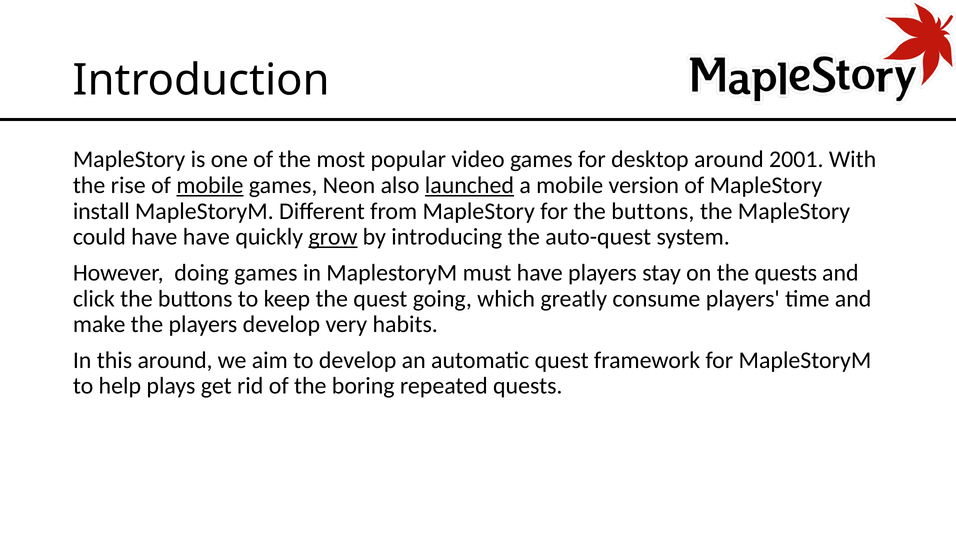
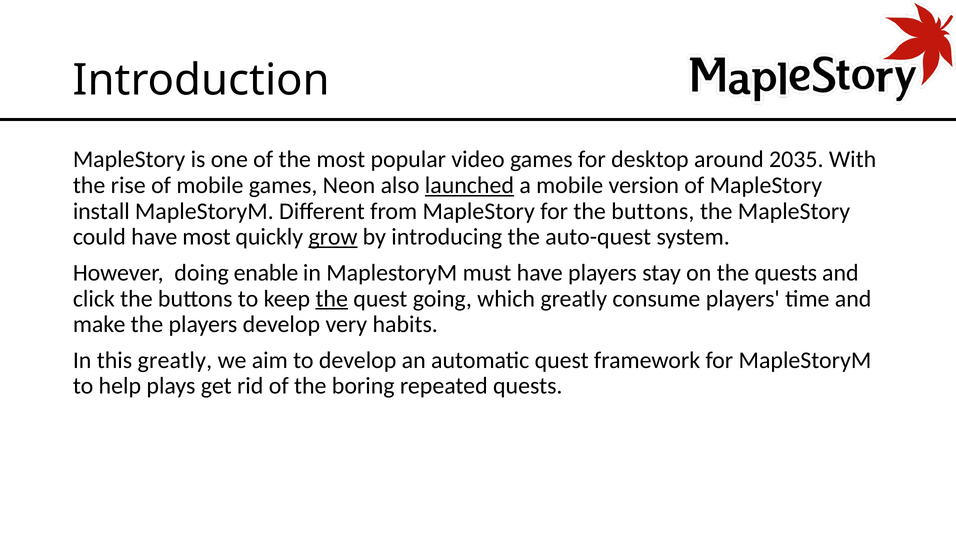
2001: 2001 -> 2035
mobile at (210, 185) underline: present -> none
have have: have -> most
doing games: games -> enable
the at (332, 298) underline: none -> present
this around: around -> greatly
